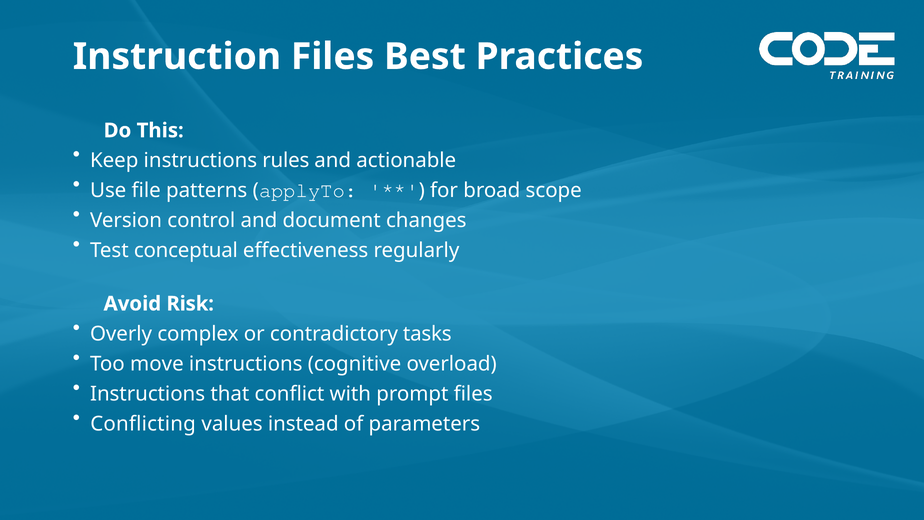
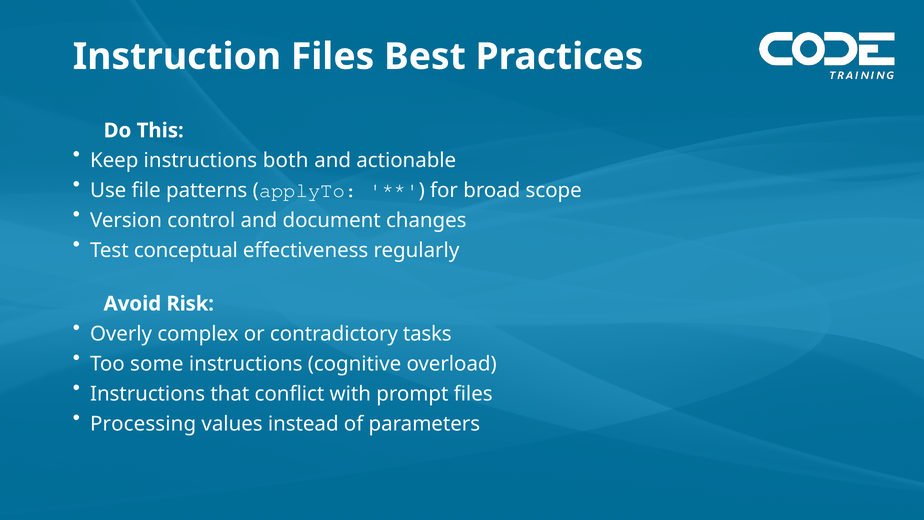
rules: rules -> both
move: move -> some
Conflicting: Conflicting -> Processing
